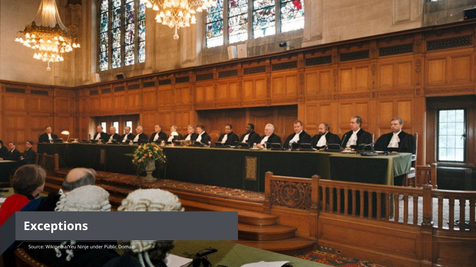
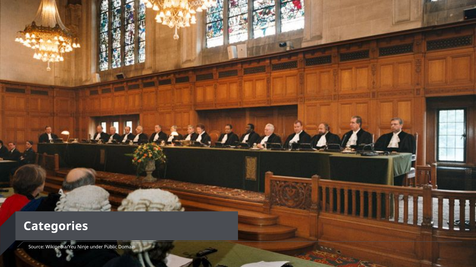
Exceptions: Exceptions -> Categories
